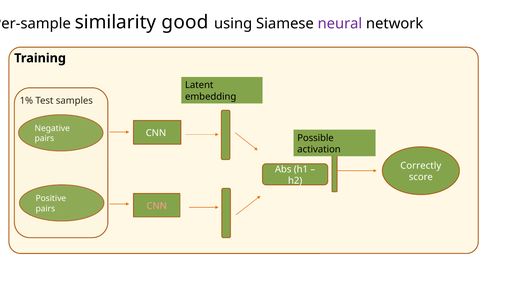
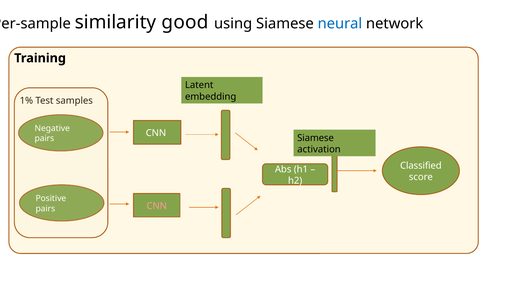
neural colour: purple -> blue
Possible at (315, 138): Possible -> Siamese
Correctly: Correctly -> Classified
